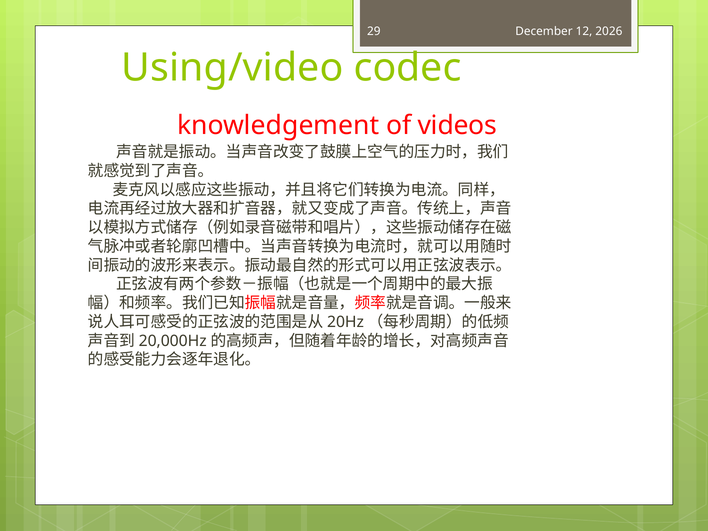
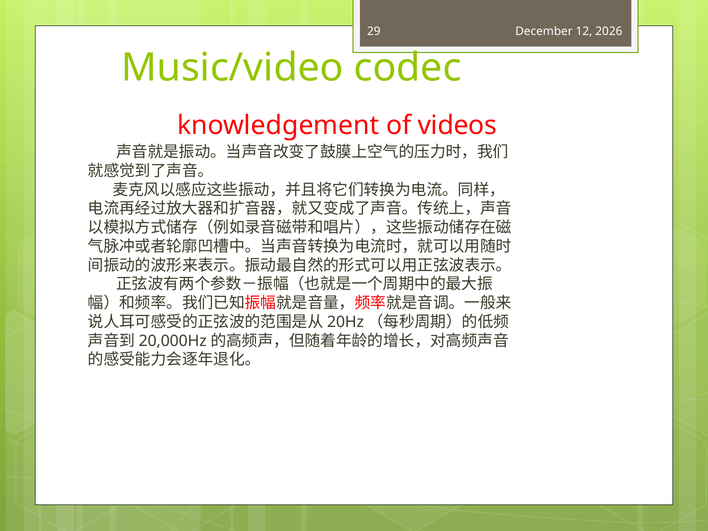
Using/video: Using/video -> Music/video
